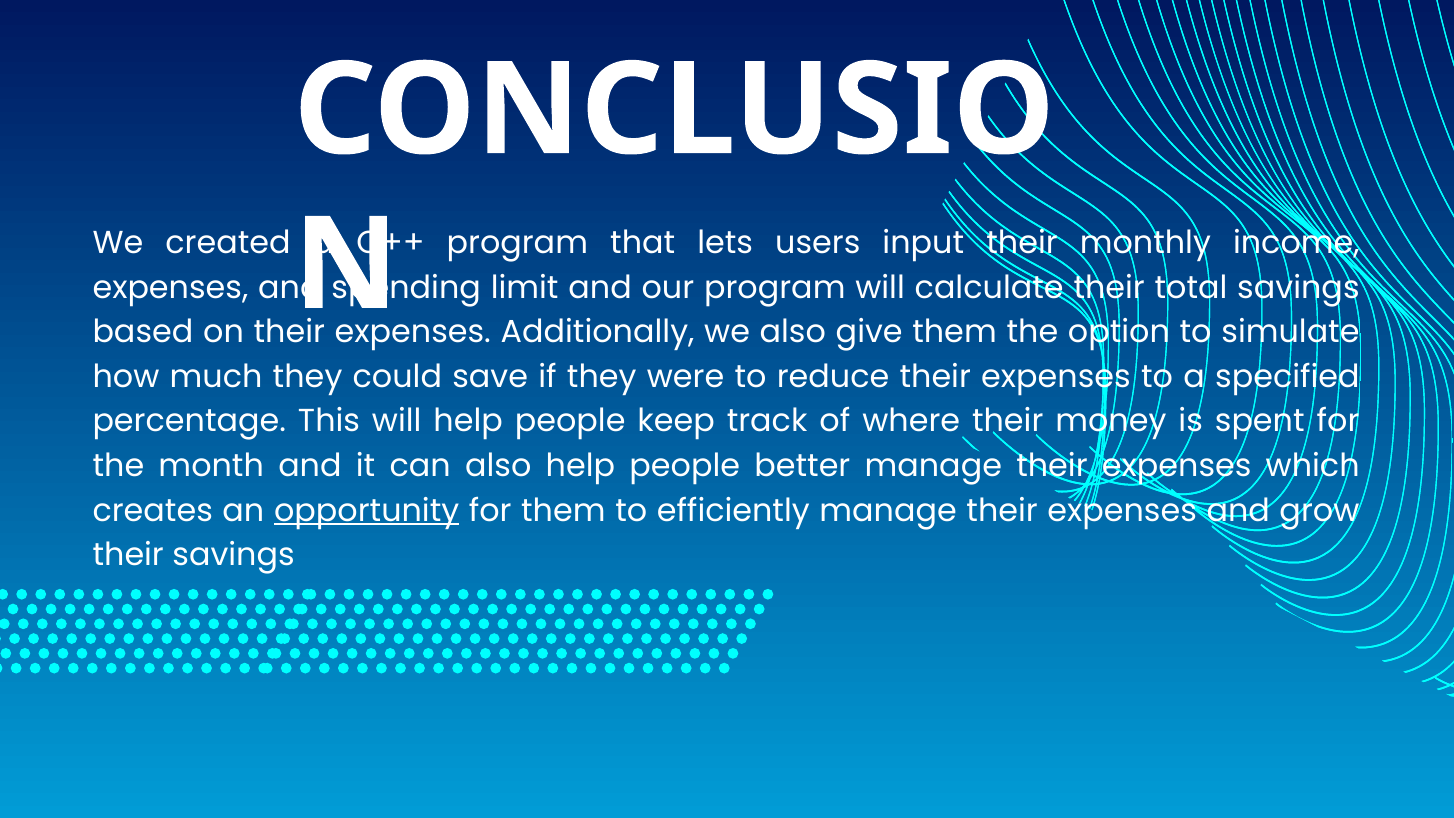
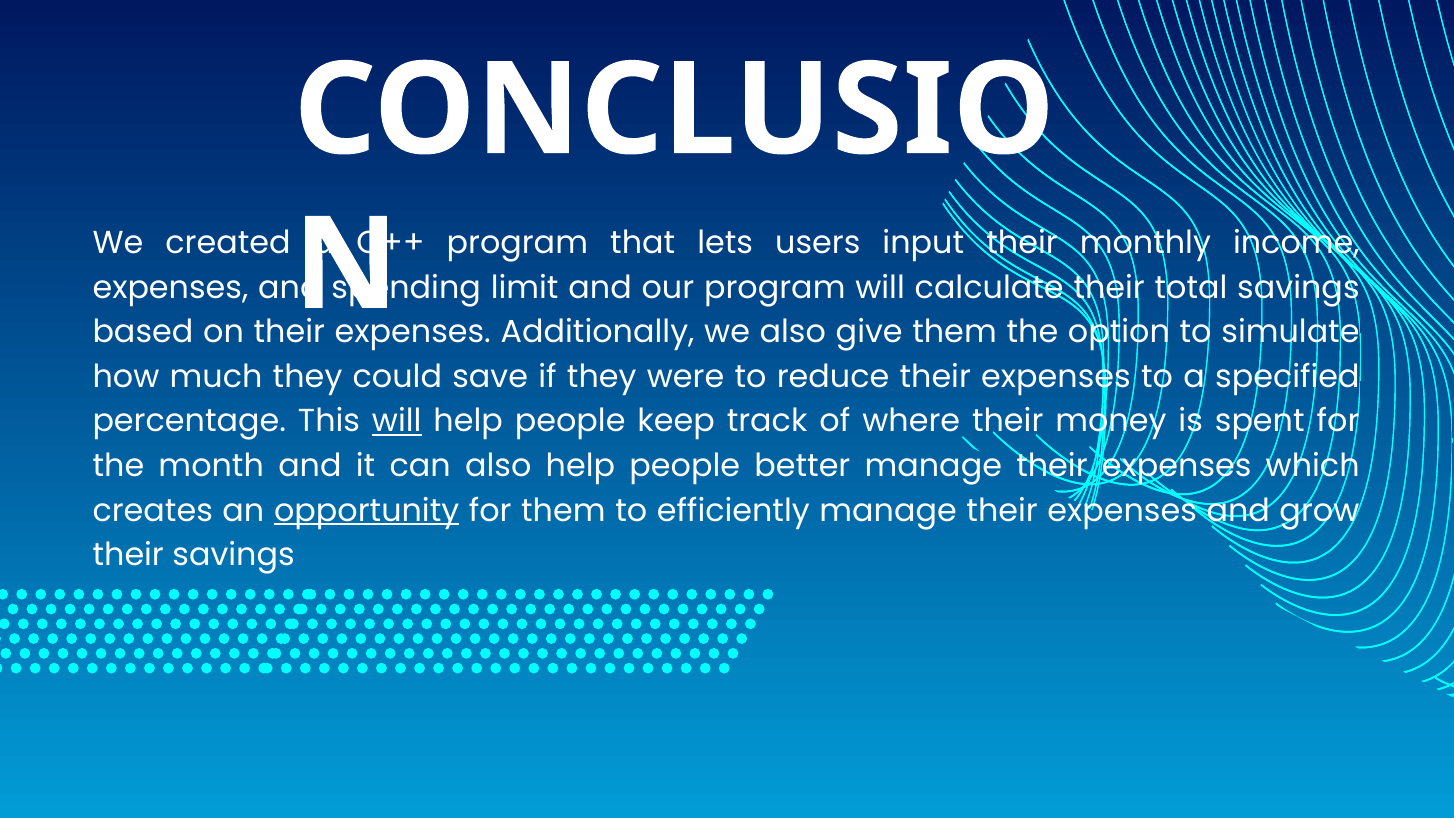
will at (397, 421) underline: none -> present
